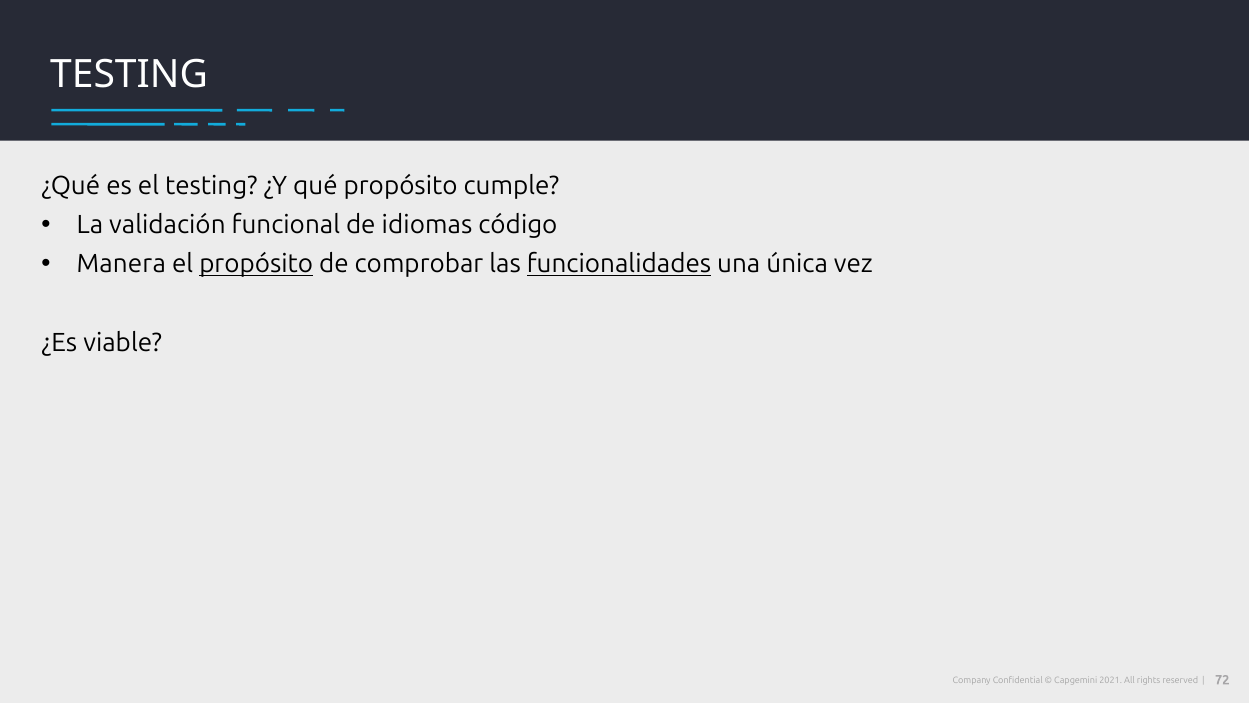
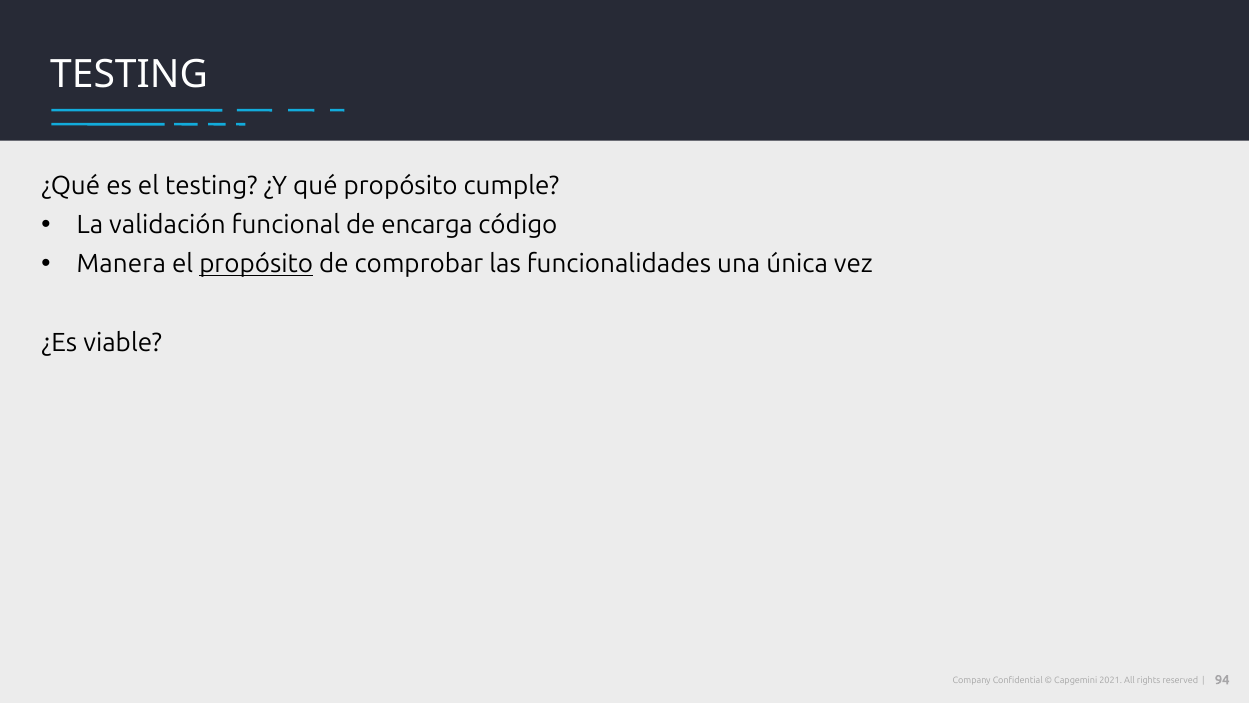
idiomas: idiomas -> encarga
funcionalidades underline: present -> none
72: 72 -> 94
